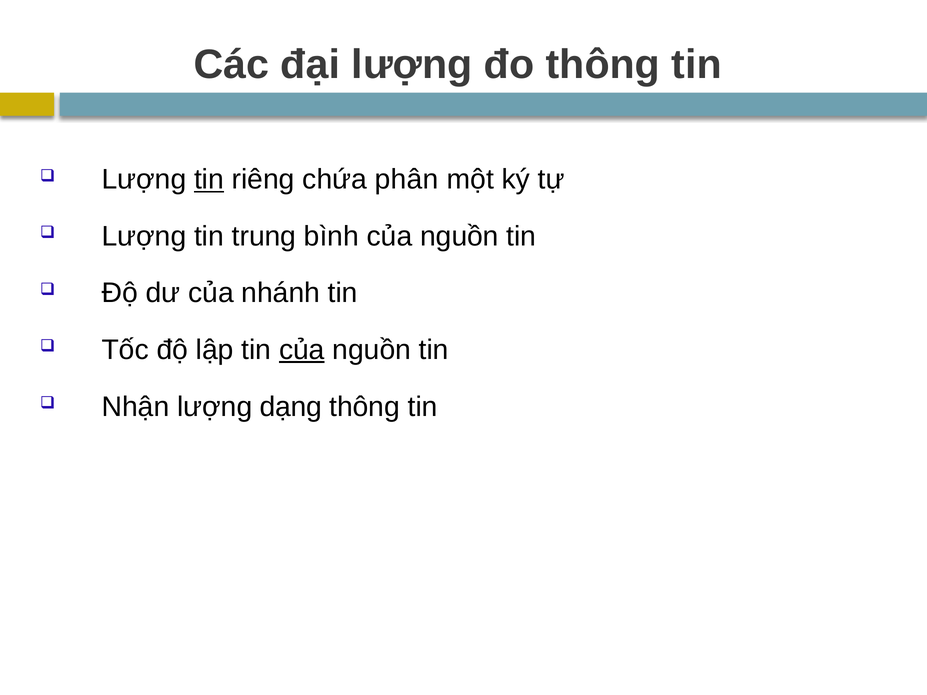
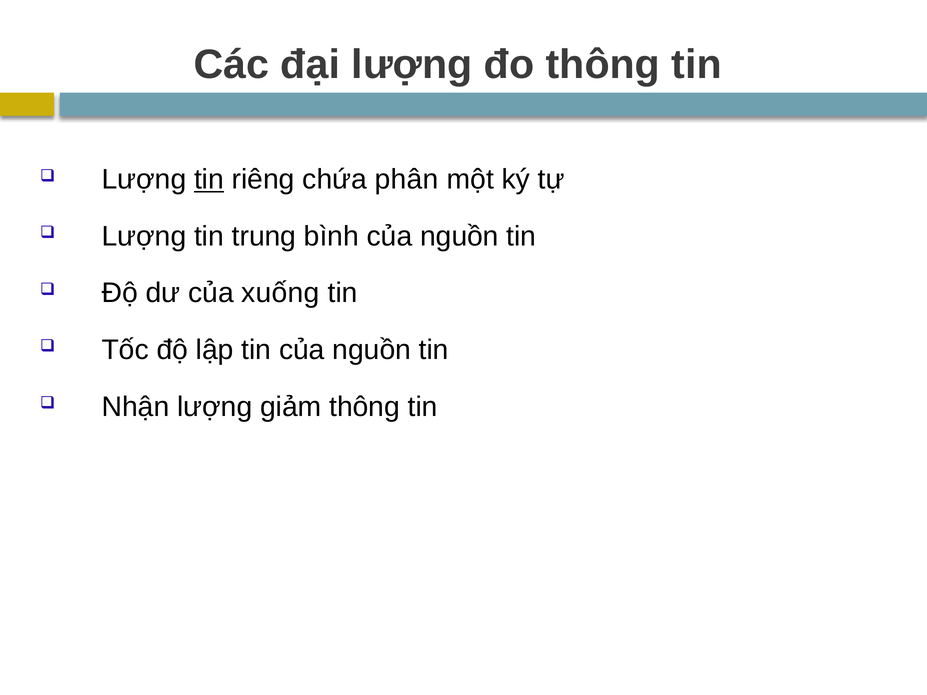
nhánh: nhánh -> xuống
của at (302, 350) underline: present -> none
dạng: dạng -> giảm
